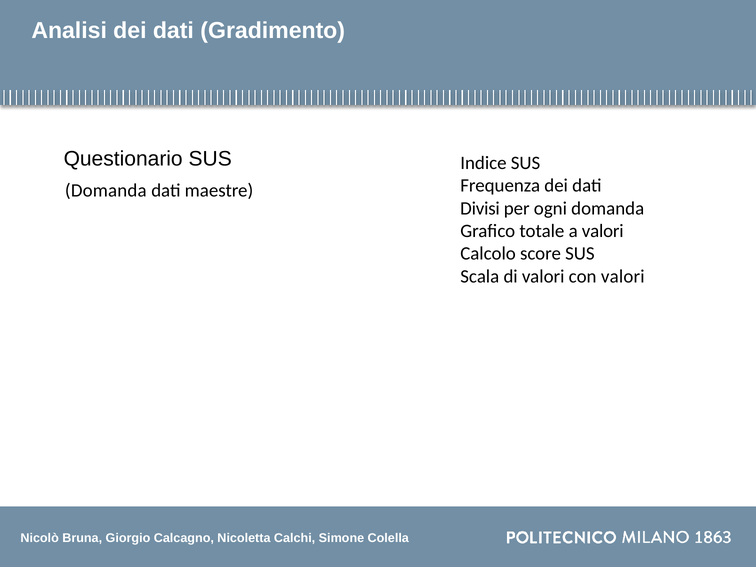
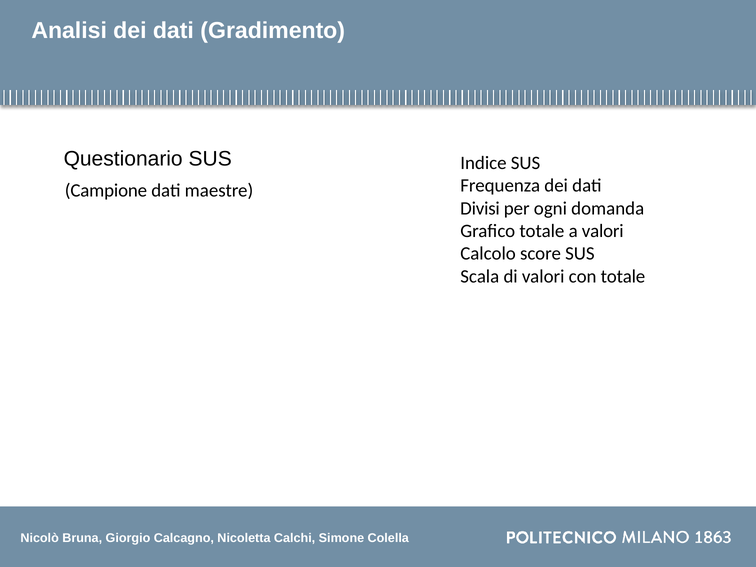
Domanda at (106, 190): Domanda -> Campione
con valori: valori -> totale
